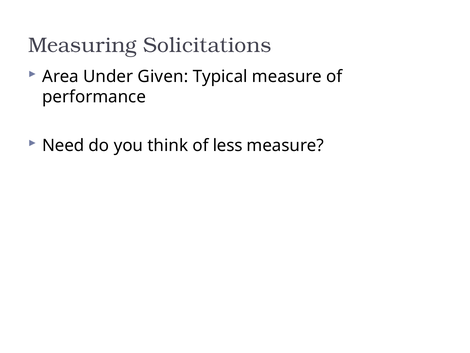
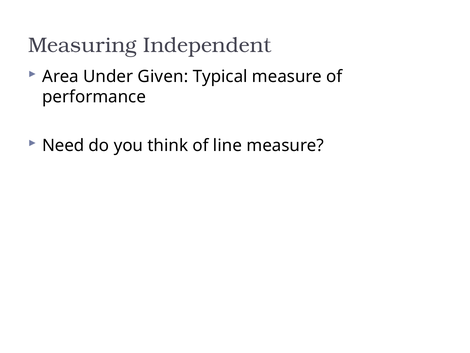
Solicitations: Solicitations -> Independent
less: less -> line
